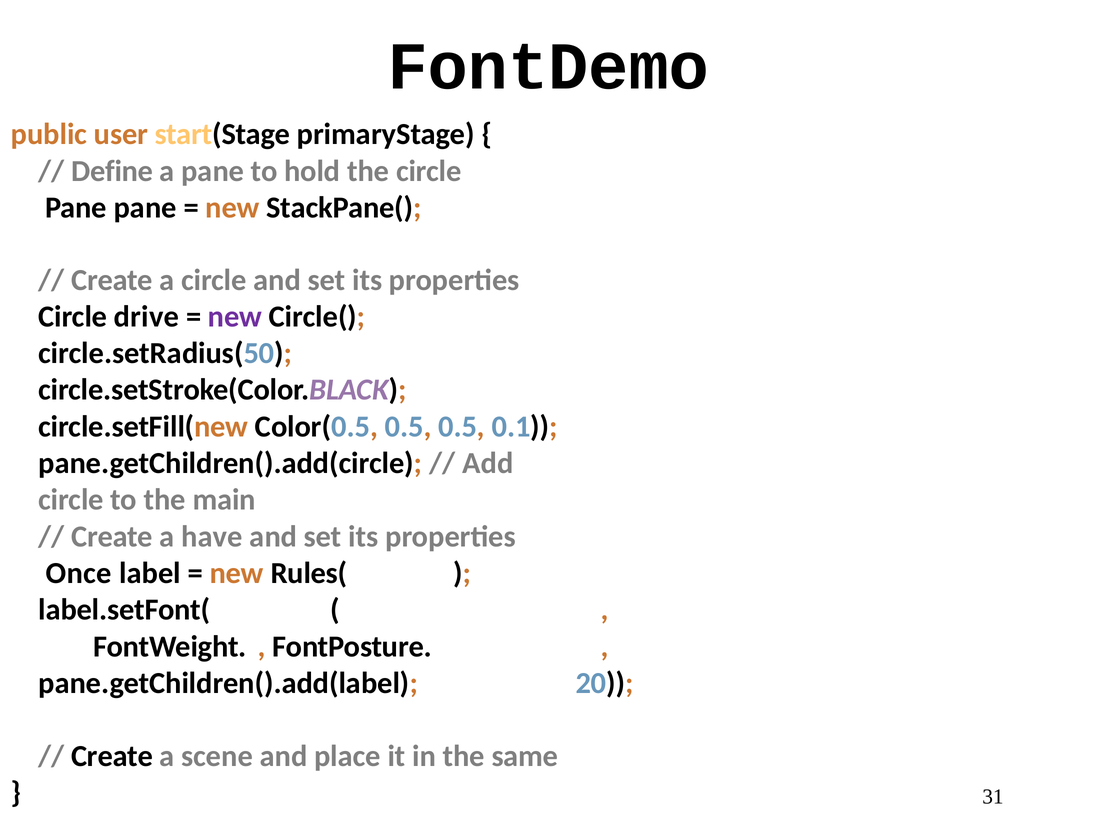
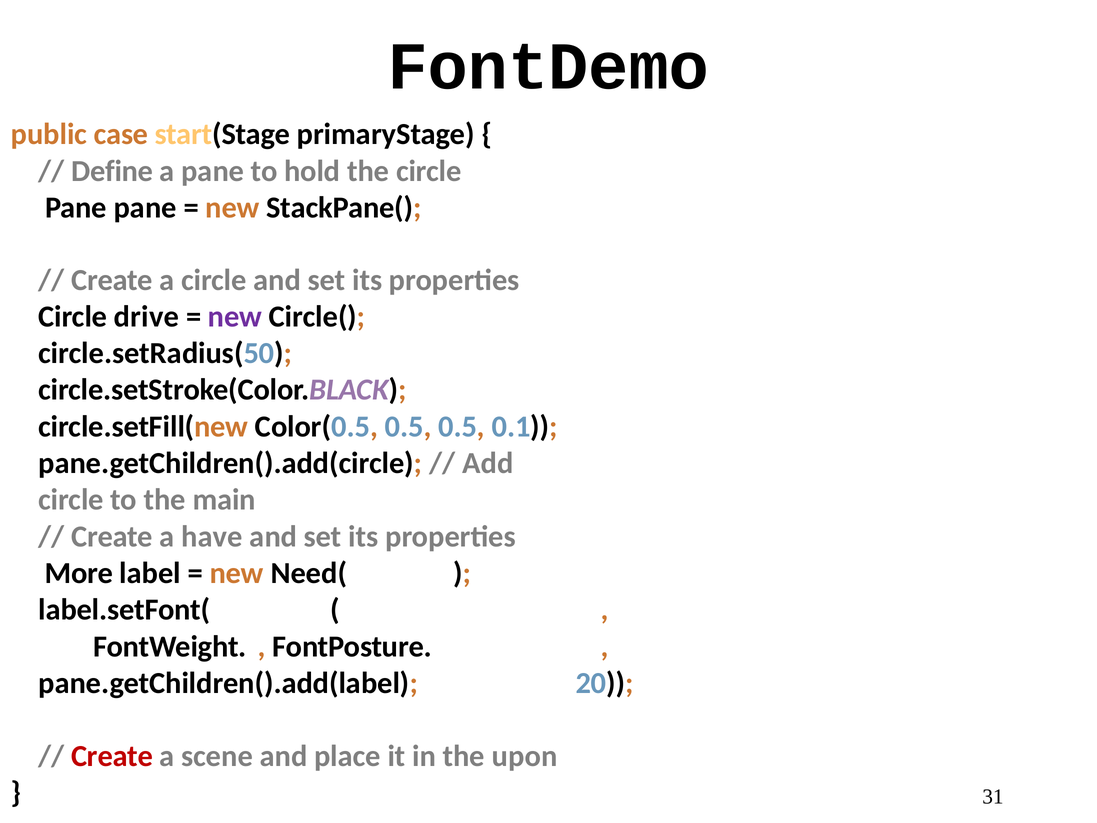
user: user -> case
Once: Once -> More
Rules(: Rules( -> Need(
Create at (112, 756) colour: black -> red
same: same -> upon
